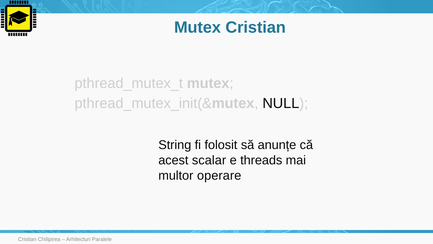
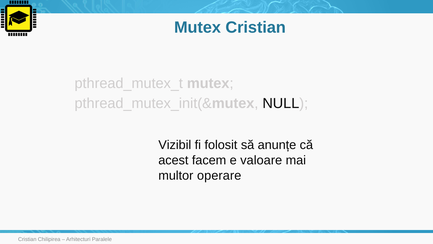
String: String -> Vizibil
scalar: scalar -> facem
threads: threads -> valoare
